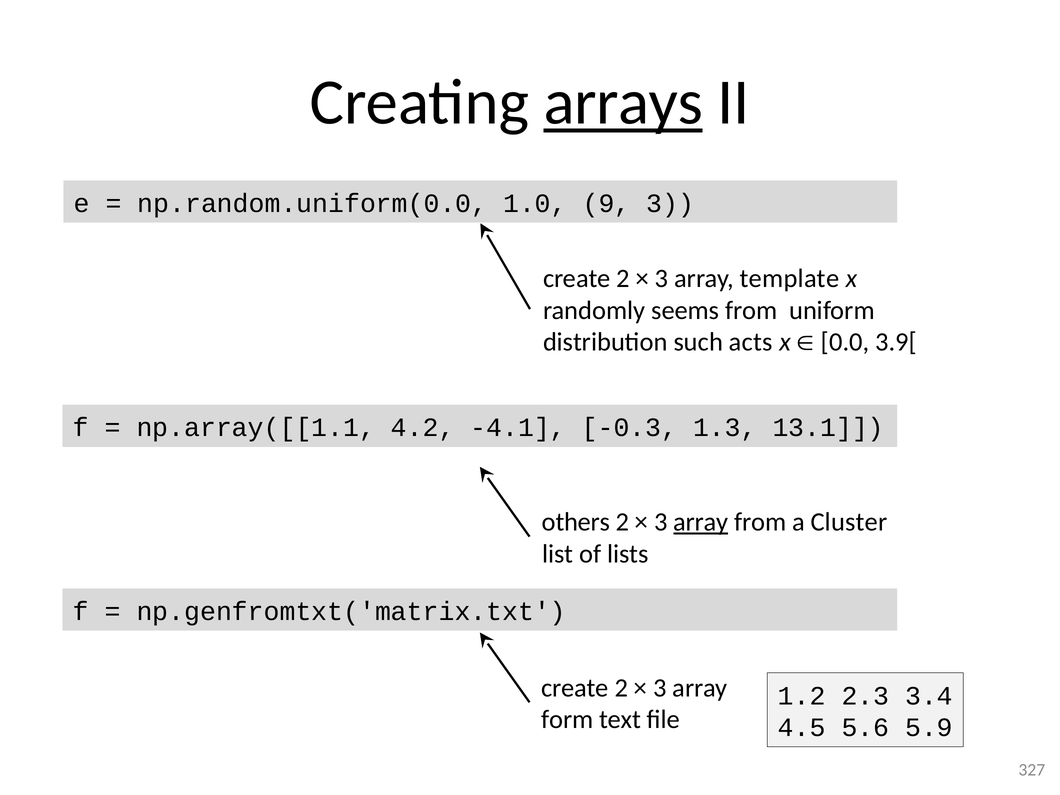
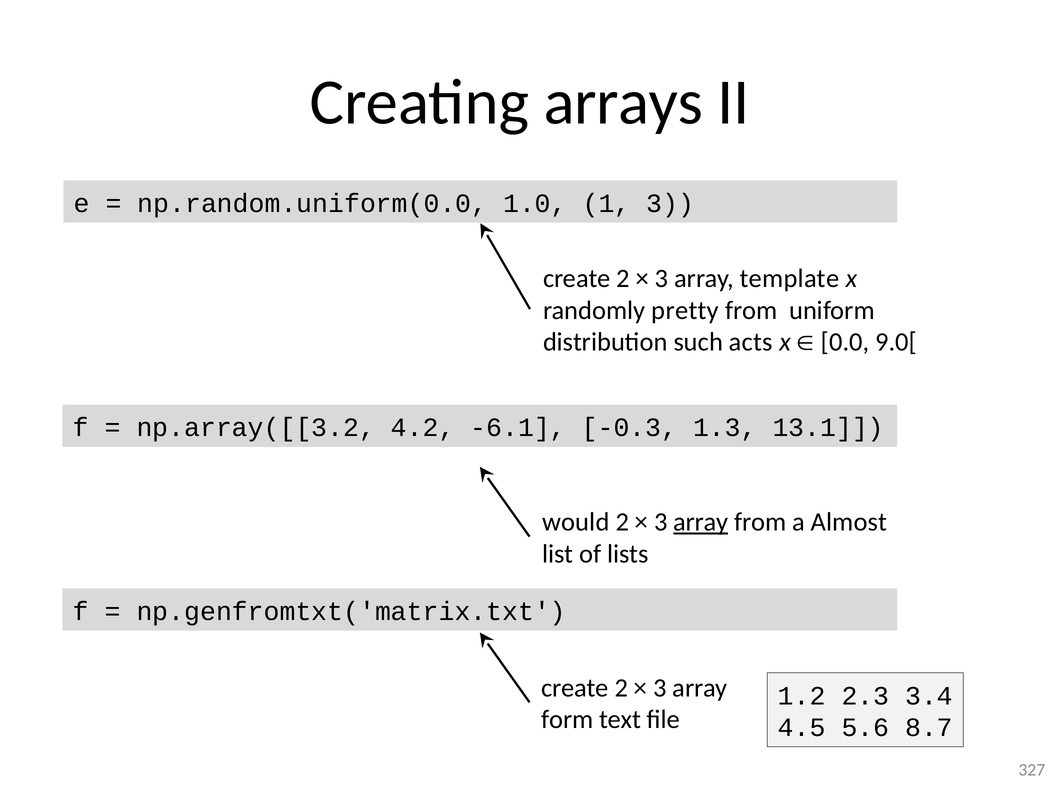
arrays underline: present -> none
9: 9 -> 1
seems: seems -> pretty
3.9[: 3.9[ -> 9.0[
np.array([[1.1: np.array([[1.1 -> np.array([[3.2
-4.1: -4.1 -> -6.1
others: others -> would
Cluster: Cluster -> Almost
5.9: 5.9 -> 8.7
